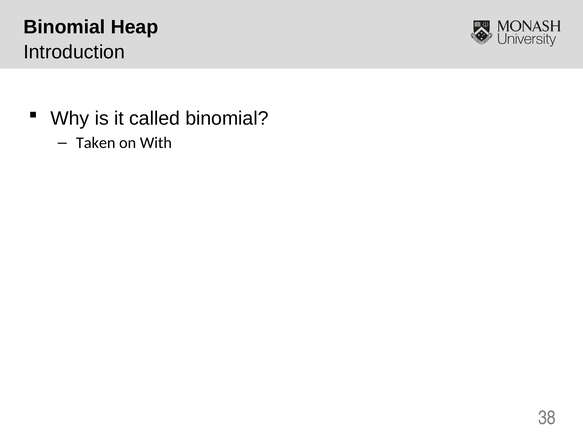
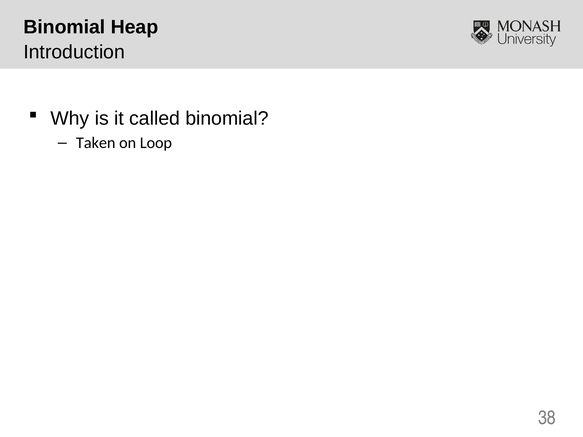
With: With -> Loop
